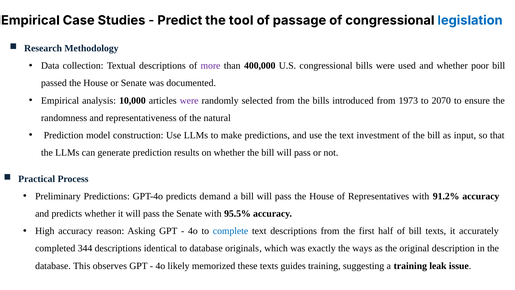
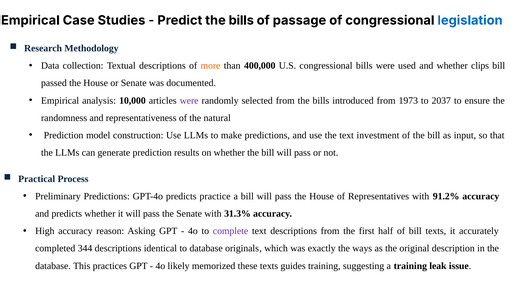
Predict the tool: tool -> bills
more colour: purple -> orange
poor: poor -> clips
2070: 2070 -> 2037
demand: demand -> practice
95.5%: 95.5% -> 31.3%
complete colour: blue -> purple
observes: observes -> practices
